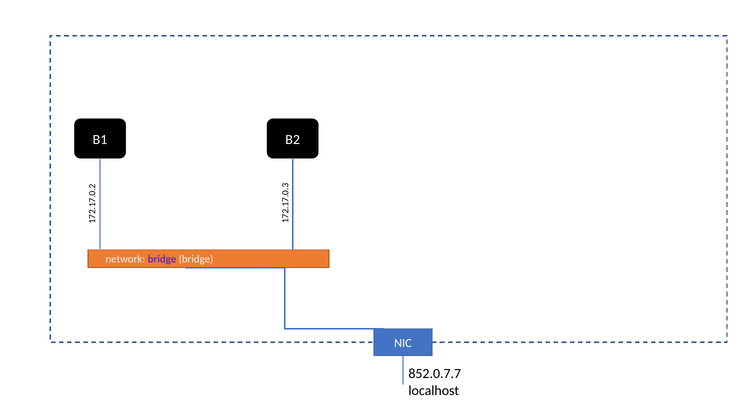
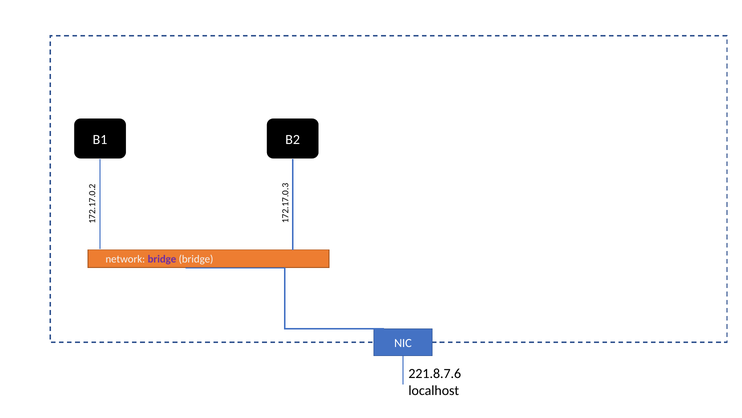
852.0.7.7: 852.0.7.7 -> 221.8.7.6
